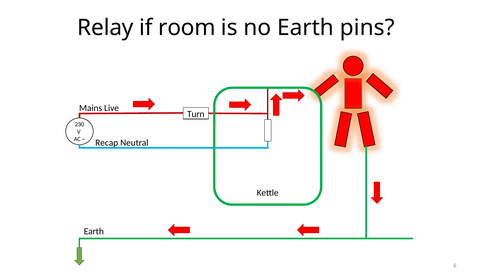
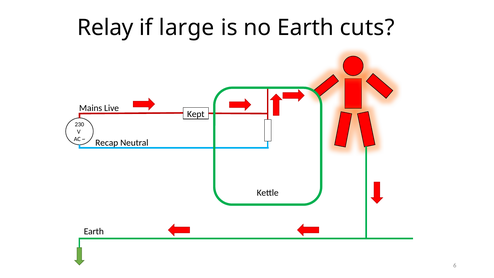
room: room -> large
pins: pins -> cuts
Turn: Turn -> Kept
